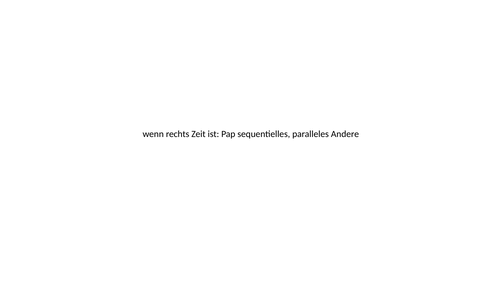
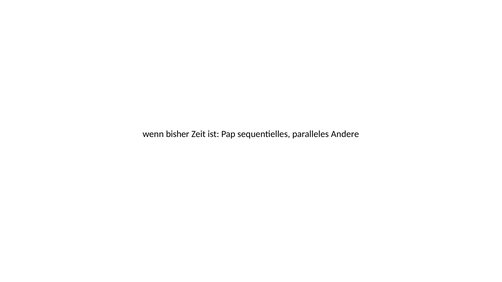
rechts: rechts -> bisher
